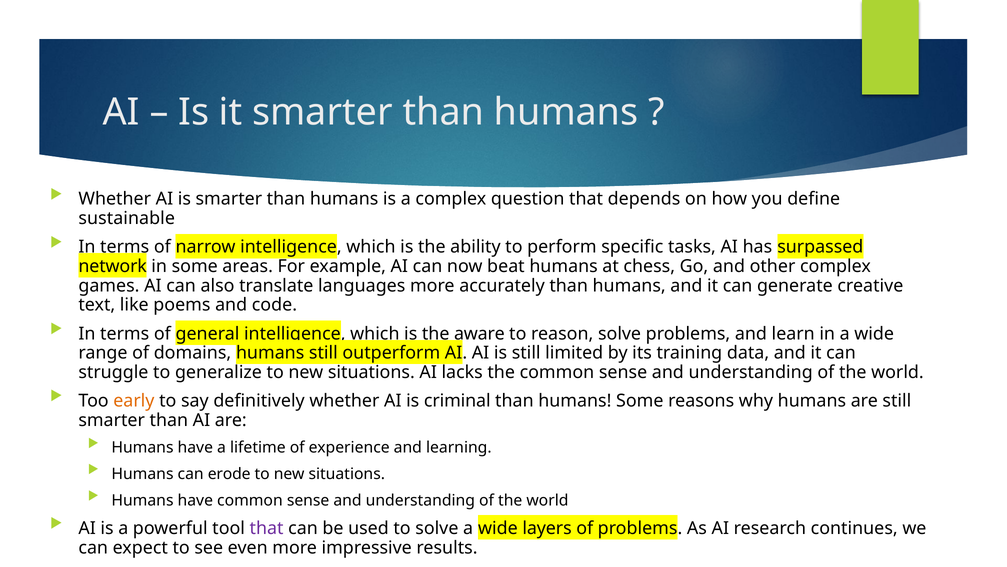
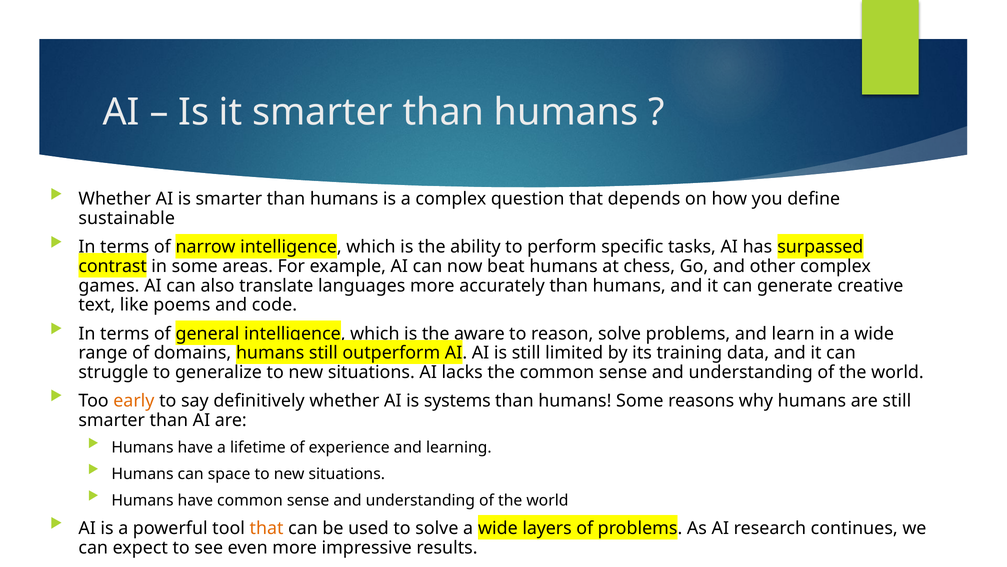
network: network -> contrast
criminal: criminal -> systems
erode: erode -> space
that at (267, 528) colour: purple -> orange
